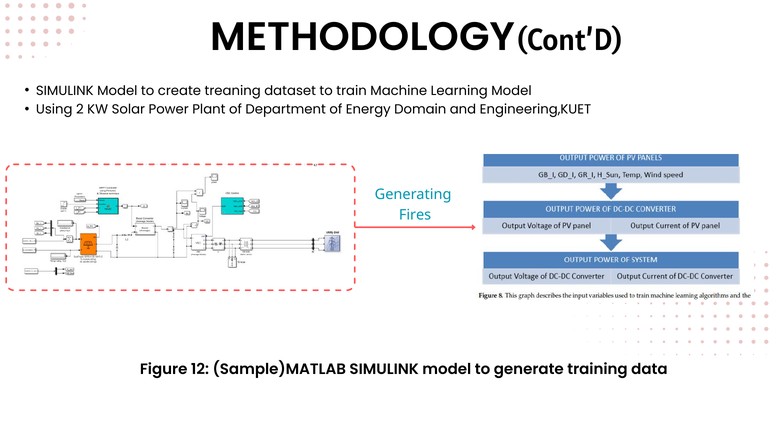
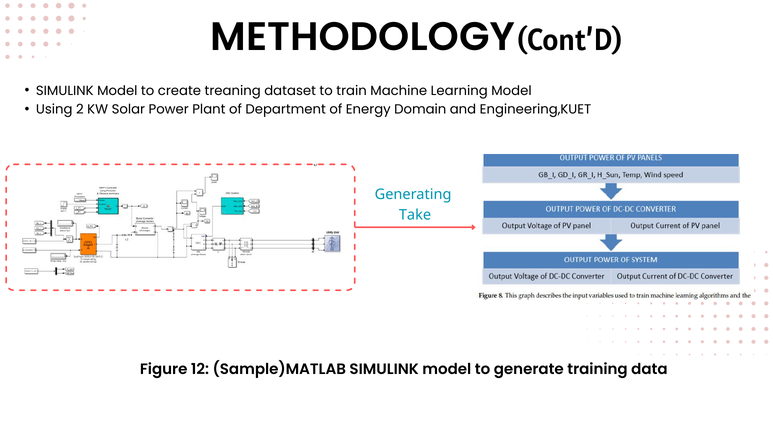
Fires: Fires -> Take
